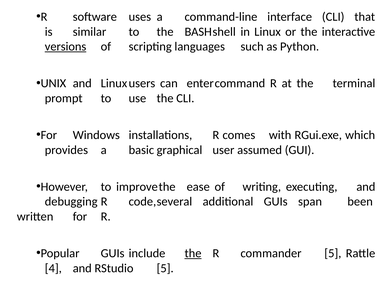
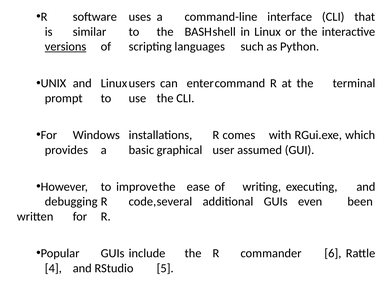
span: span -> even
the at (193, 253) underline: present -> none
commander 5: 5 -> 6
